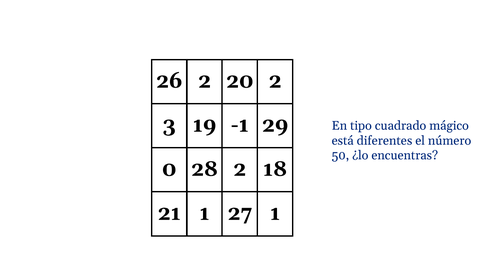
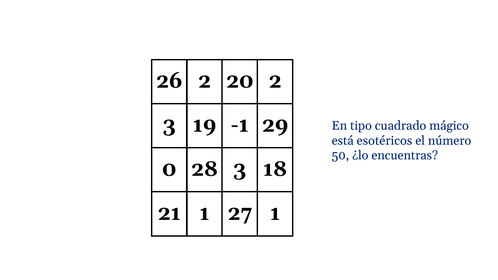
diferentes: diferentes -> esotéricos
28 2: 2 -> 3
